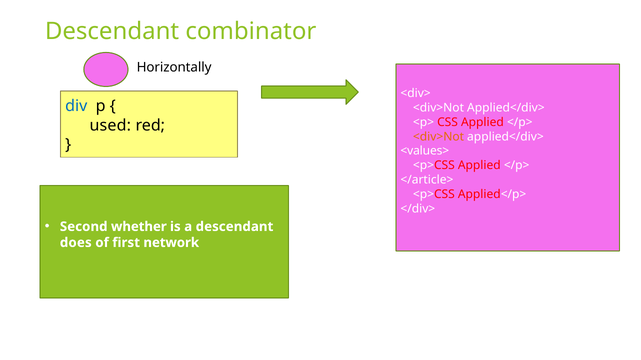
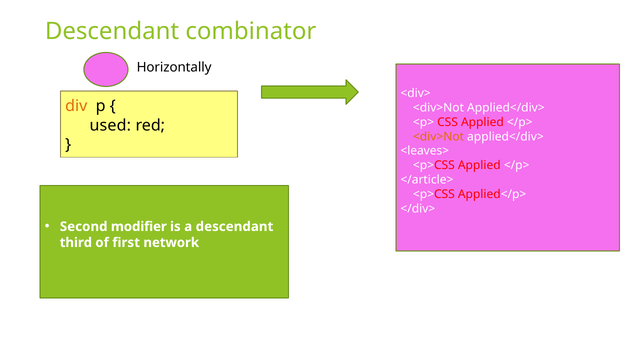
div colour: blue -> orange
<values>: <values> -> <leaves>
whether: whether -> modifier
does: does -> third
